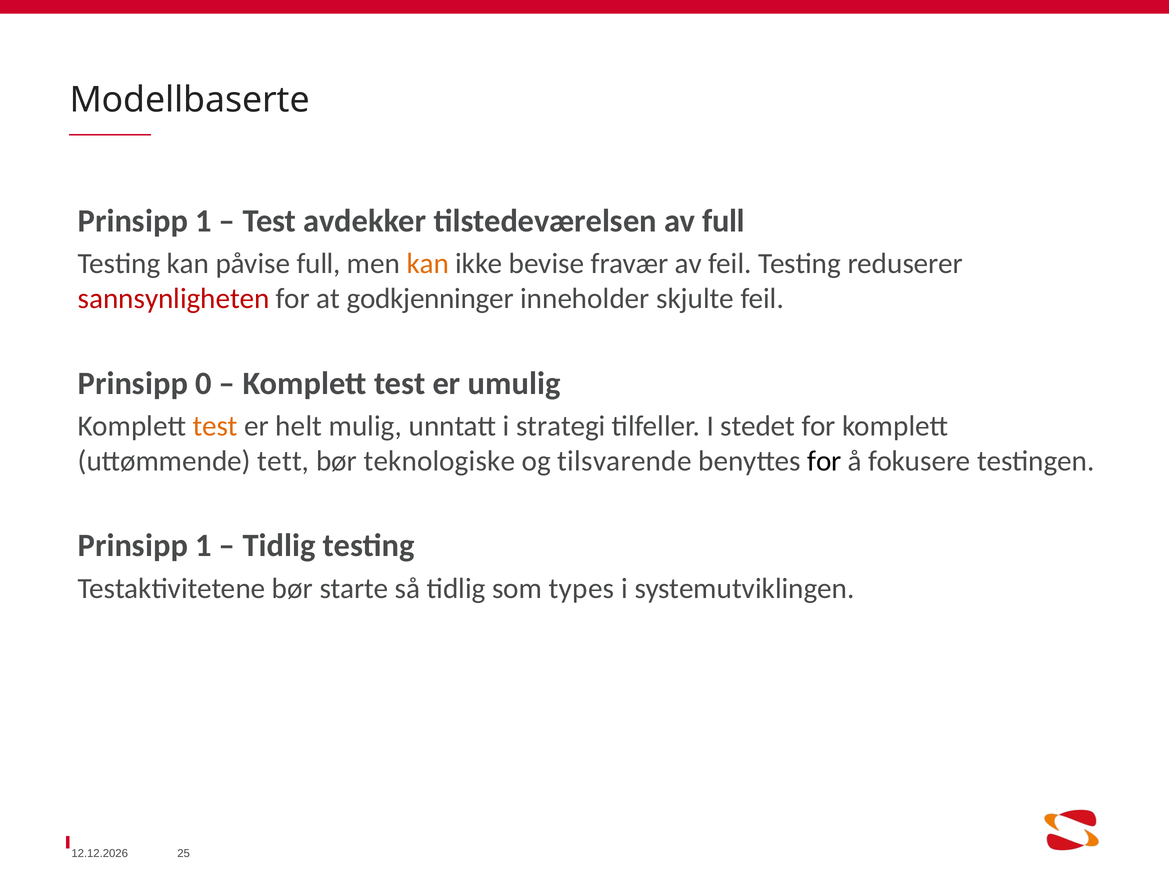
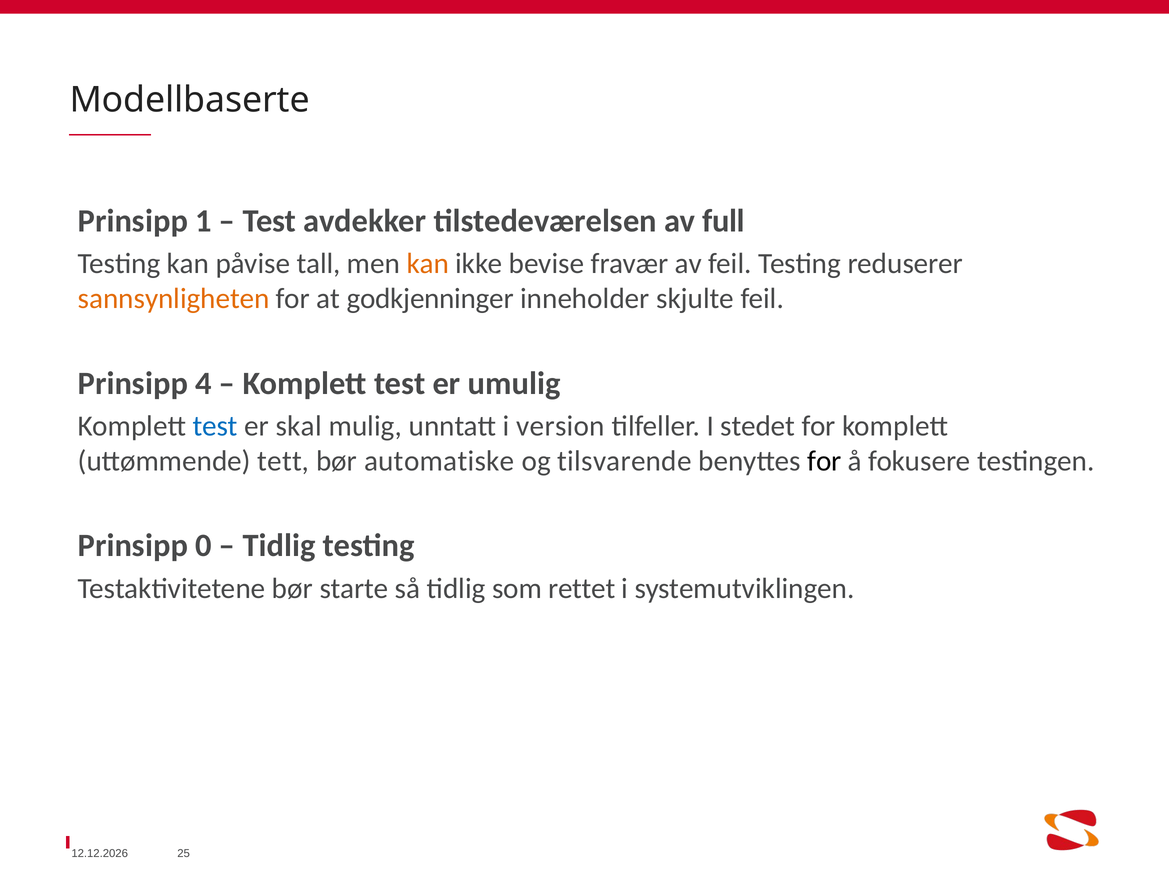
påvise full: full -> tall
sannsynligheten colour: red -> orange
0: 0 -> 4
test at (215, 426) colour: orange -> blue
helt: helt -> skal
strategi: strategi -> version
teknologiske: teknologiske -> automatiske
1 at (203, 546): 1 -> 0
types: types -> rettet
